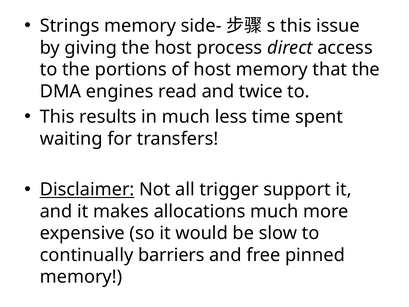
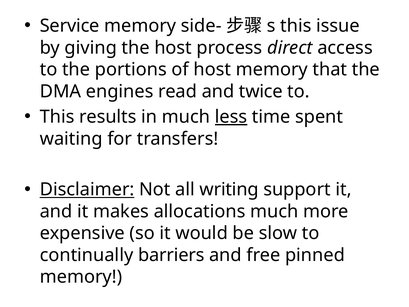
Strings: Strings -> Service
less underline: none -> present
trigger: trigger -> writing
